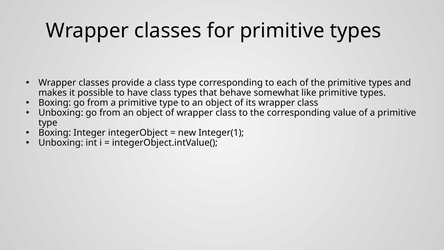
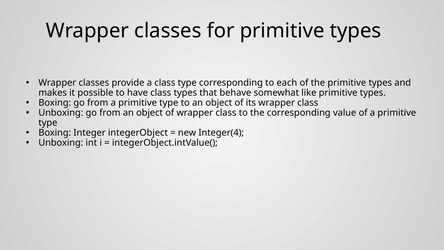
Integer(1: Integer(1 -> Integer(4
